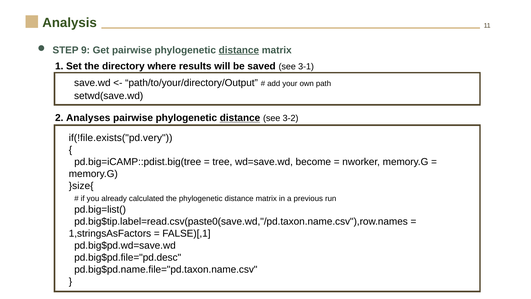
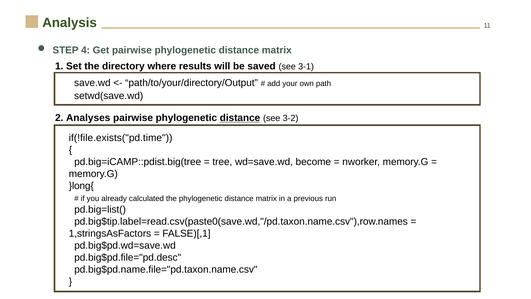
9: 9 -> 4
distance at (239, 50) underline: present -> none
if(!file.exists("pd.very: if(!file.exists("pd.very -> if(!file.exists("pd.time
}size{: }size{ -> }long{
